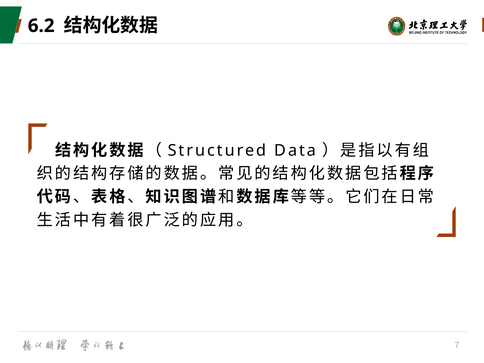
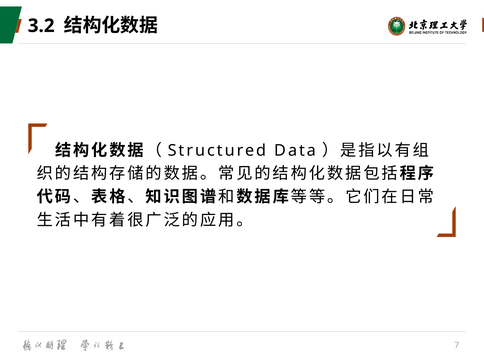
6.2: 6.2 -> 3.2
